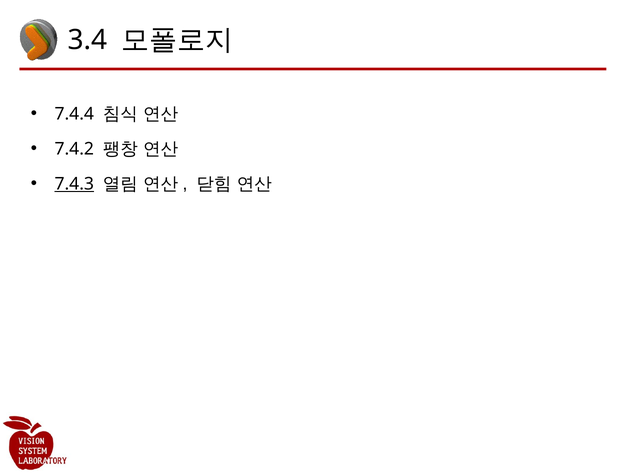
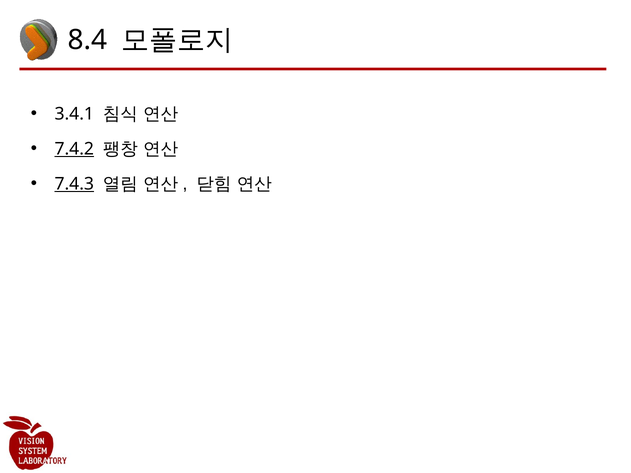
3.4: 3.4 -> 8.4
7.4.4: 7.4.4 -> 3.4.1
7.4.2 underline: none -> present
